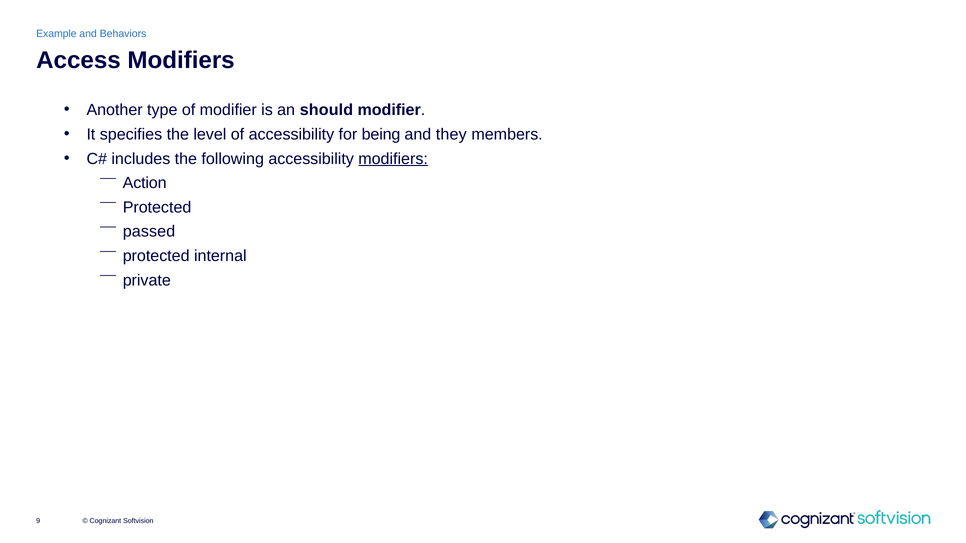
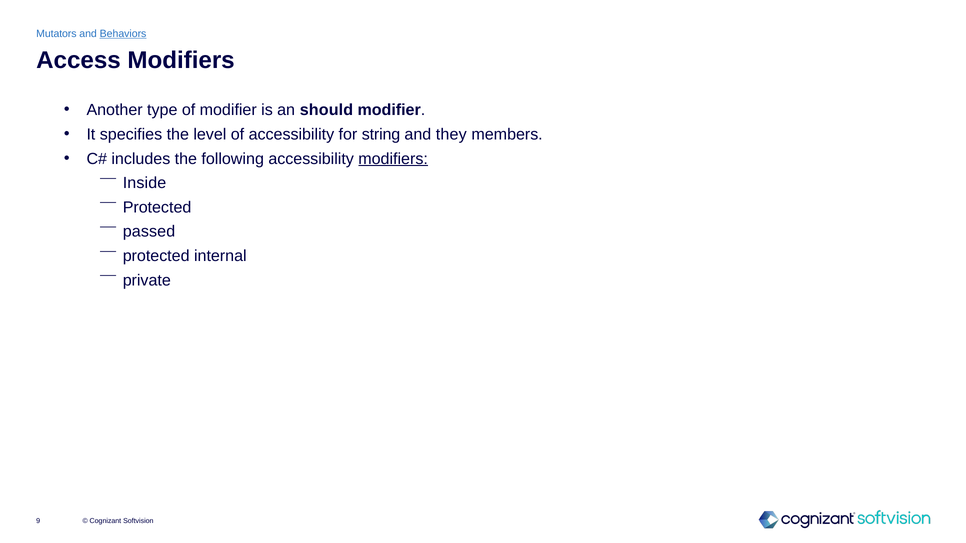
Example: Example -> Mutators
Behaviors underline: none -> present
being: being -> string
Action: Action -> Inside
